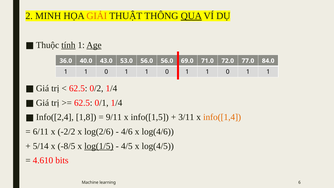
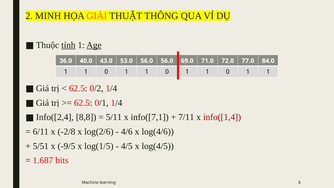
QUA underline: present -> none
1,8: 1,8 -> 8,8
9/11: 9/11 -> 5/11
info([1,5: info([1,5 -> info([7,1
3/11: 3/11 -> 7/11
info([1,4 colour: orange -> red
-2/2: -2/2 -> -2/8
5/14: 5/14 -> 5/51
-8/5: -8/5 -> -9/5
log(1/5 underline: present -> none
4.610: 4.610 -> 1.687
